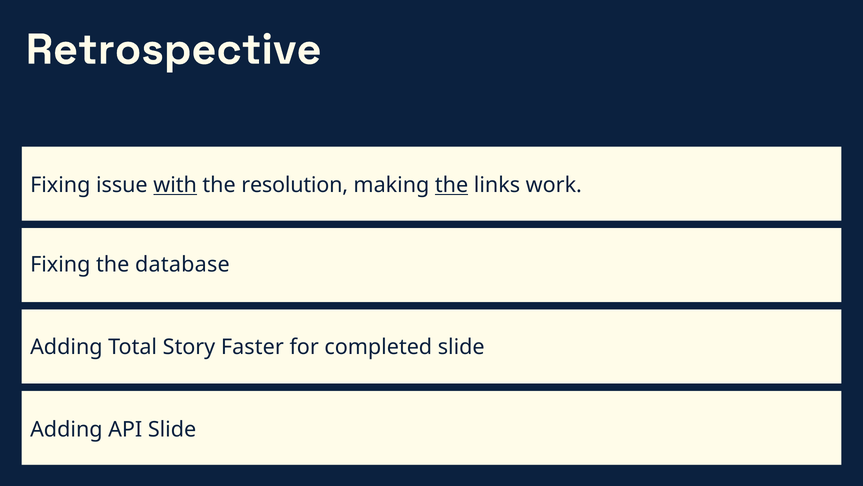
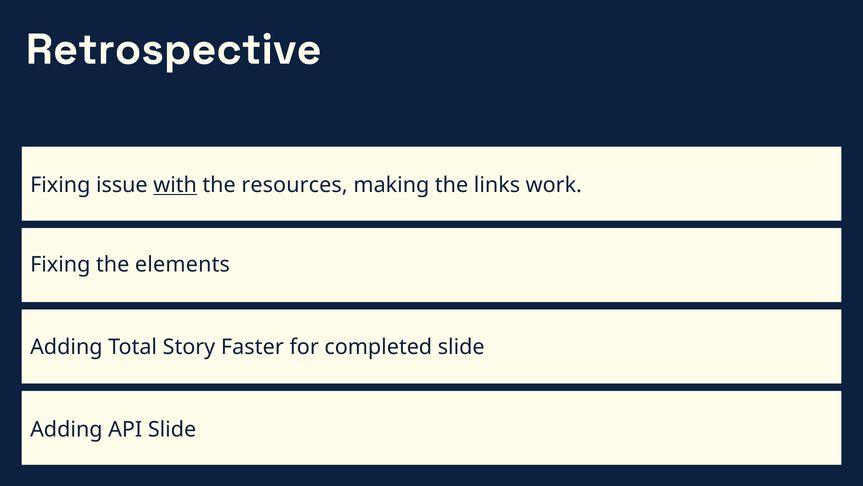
resolution: resolution -> resources
the at (452, 185) underline: present -> none
database: database -> elements
